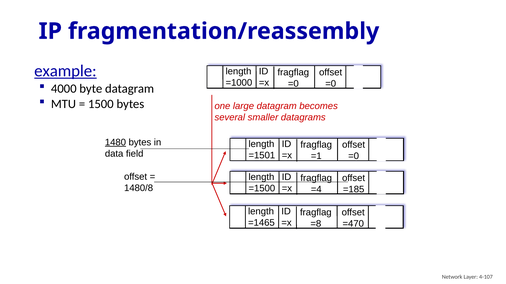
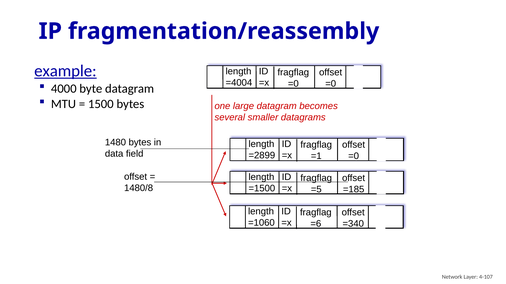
=1000: =1000 -> =4004
1480 underline: present -> none
=1501: =1501 -> =2899
=4: =4 -> =5
=1465: =1465 -> =1060
=8: =8 -> =6
=470: =470 -> =340
